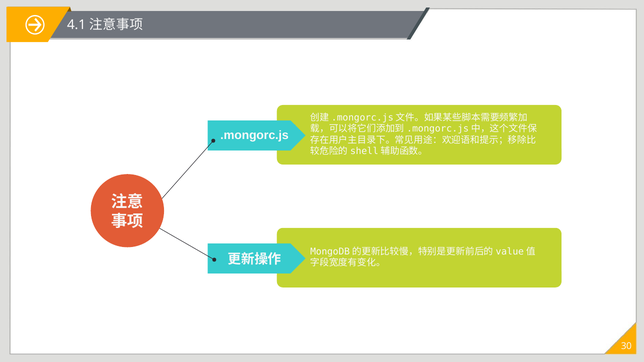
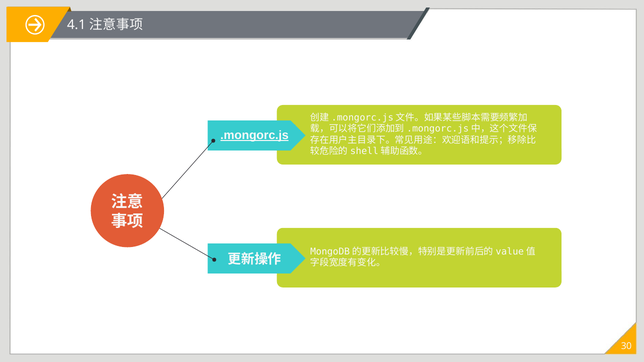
.mongorc.js underline: none -> present
